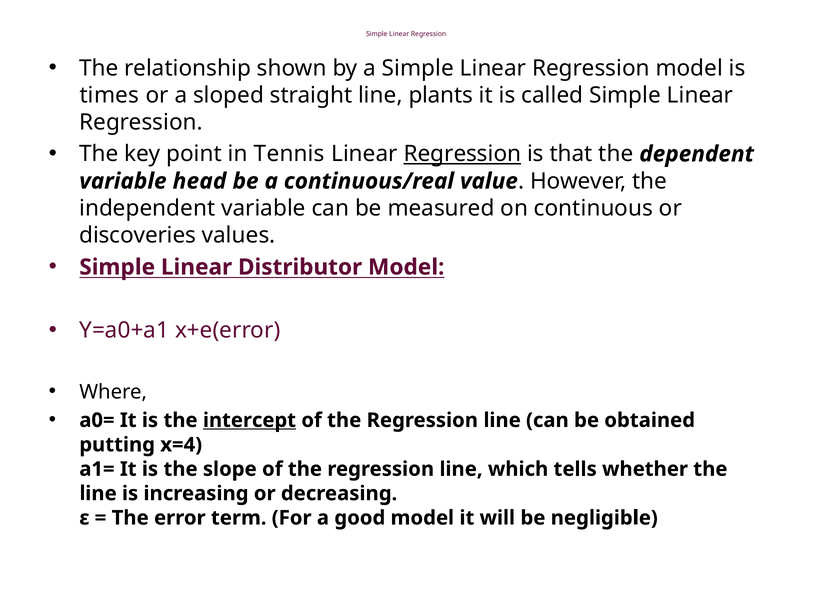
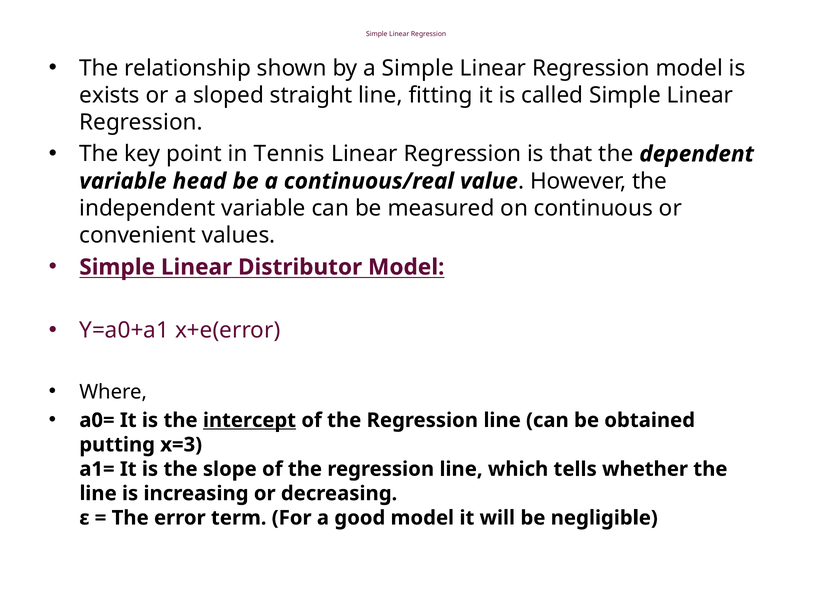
times: times -> exists
plants: plants -> fitting
Regression at (462, 154) underline: present -> none
discoveries: discoveries -> convenient
x=4: x=4 -> x=3
